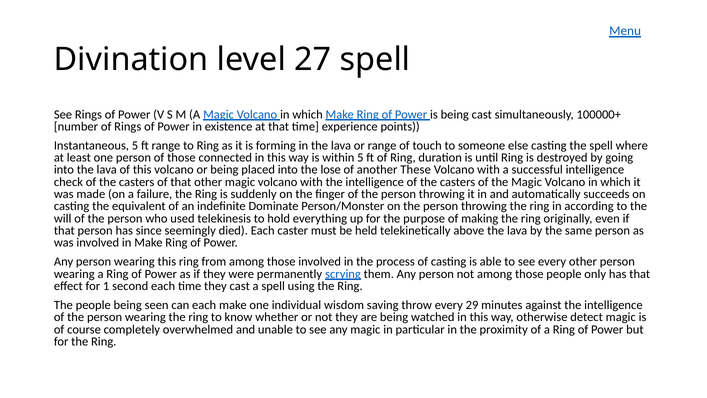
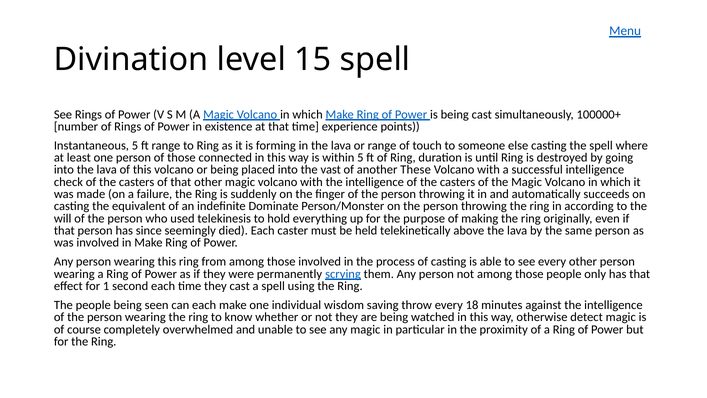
27: 27 -> 15
lose: lose -> vast
29: 29 -> 18
